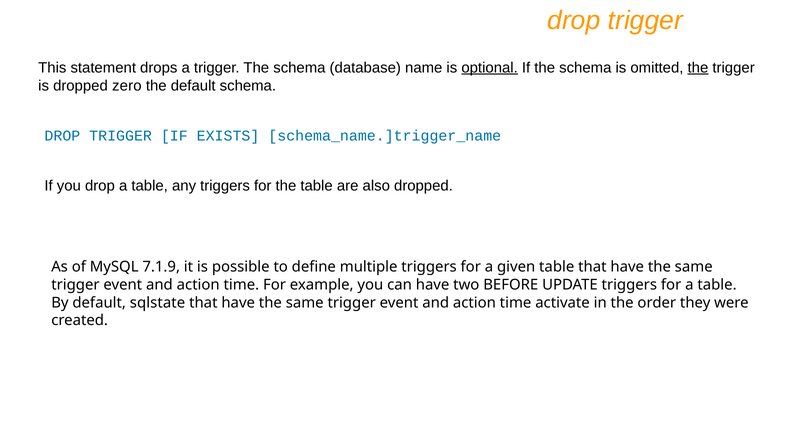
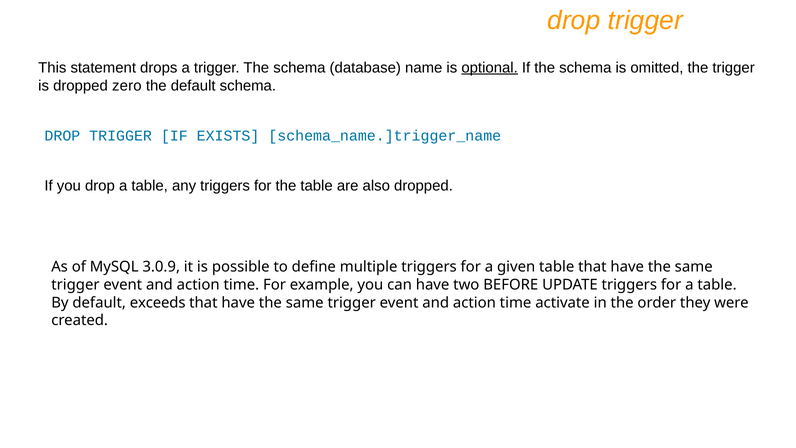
the at (698, 68) underline: present -> none
7.1.9: 7.1.9 -> 3.0.9
sqlstate: sqlstate -> exceeds
